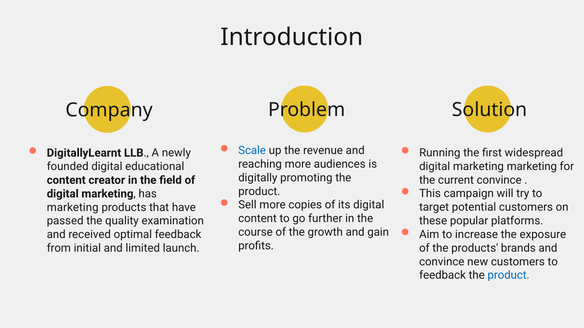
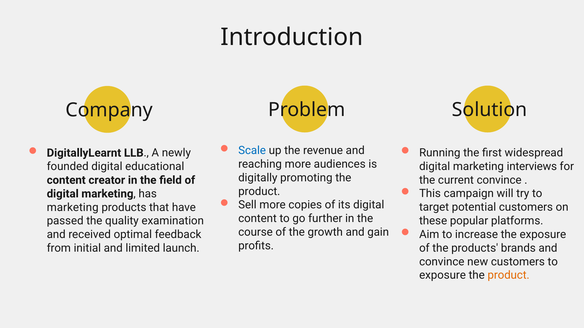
marketing marketing: marketing -> interviews
feedback at (443, 276): feedback -> exposure
product at (509, 276) colour: blue -> orange
